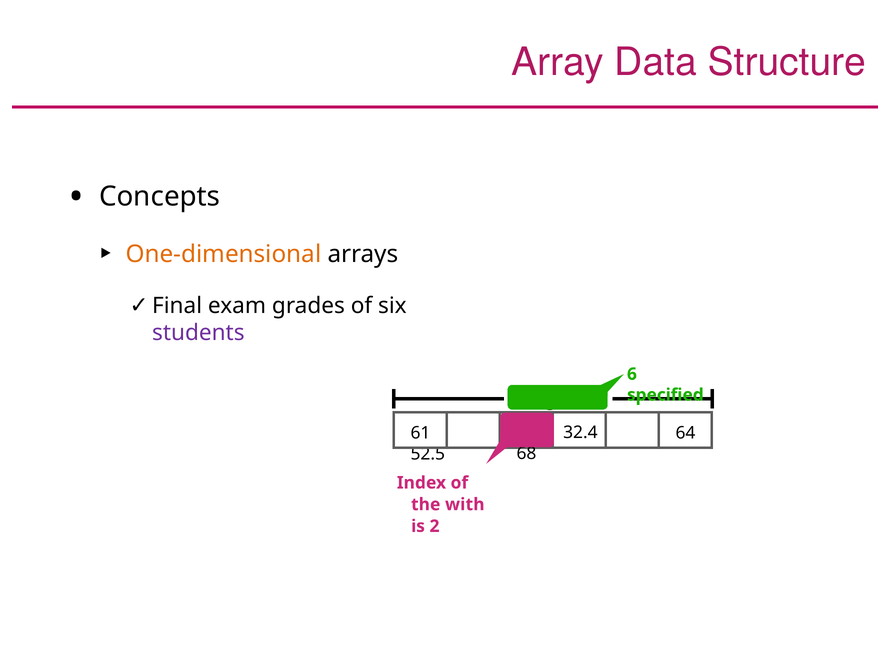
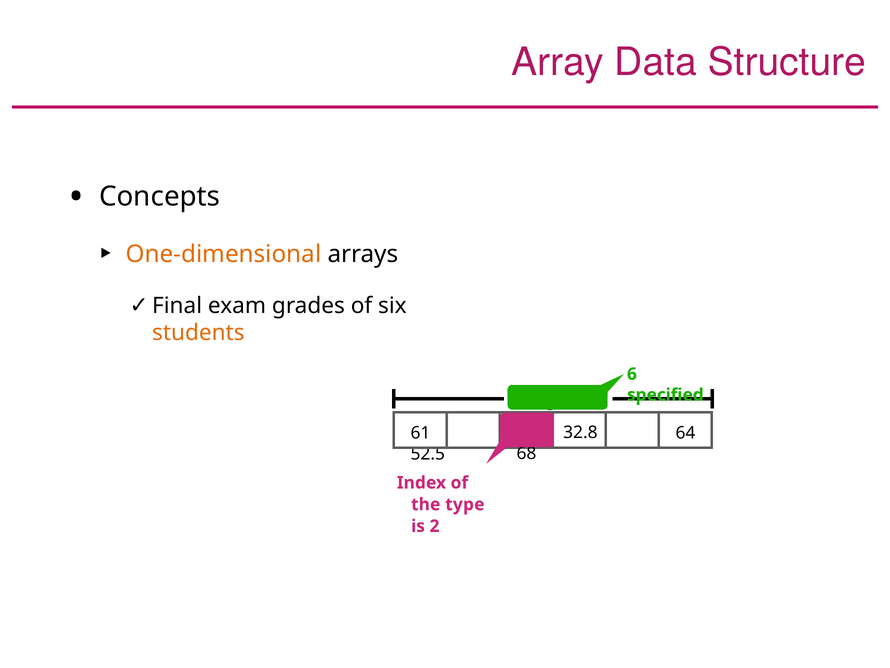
students colour: purple -> orange
32.4: 32.4 -> 32.8
with: with -> type
